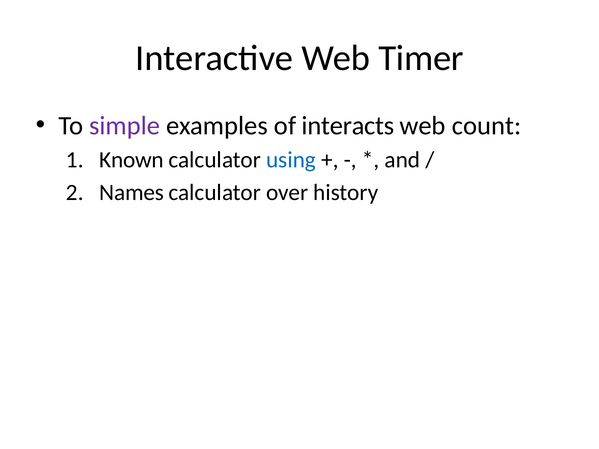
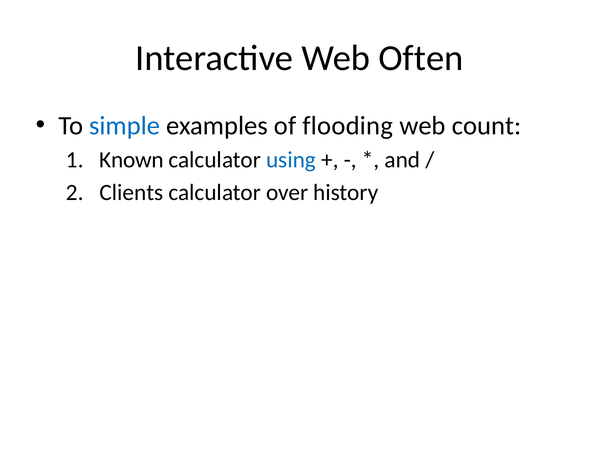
Timer: Timer -> Often
simple colour: purple -> blue
interacts: interacts -> flooding
Names: Names -> Clients
